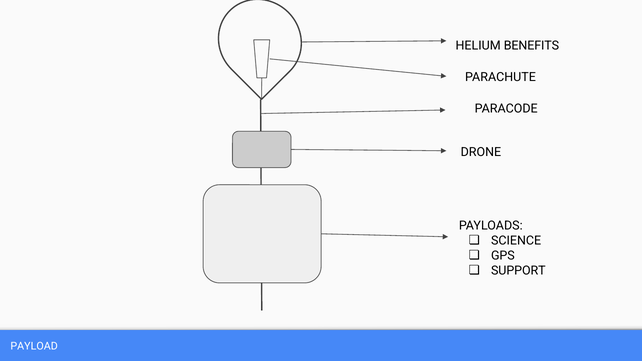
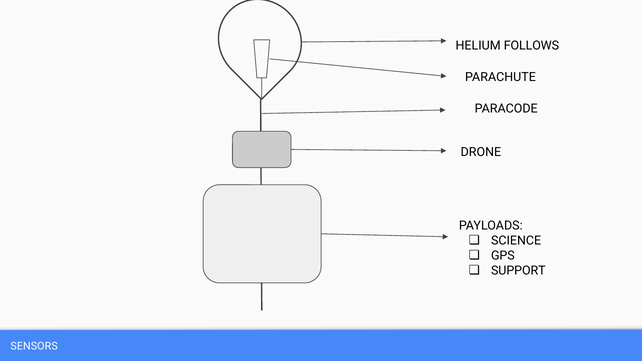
BENEFITS: BENEFITS -> FOLLOWS
PAYLOAD: PAYLOAD -> SENSORS
